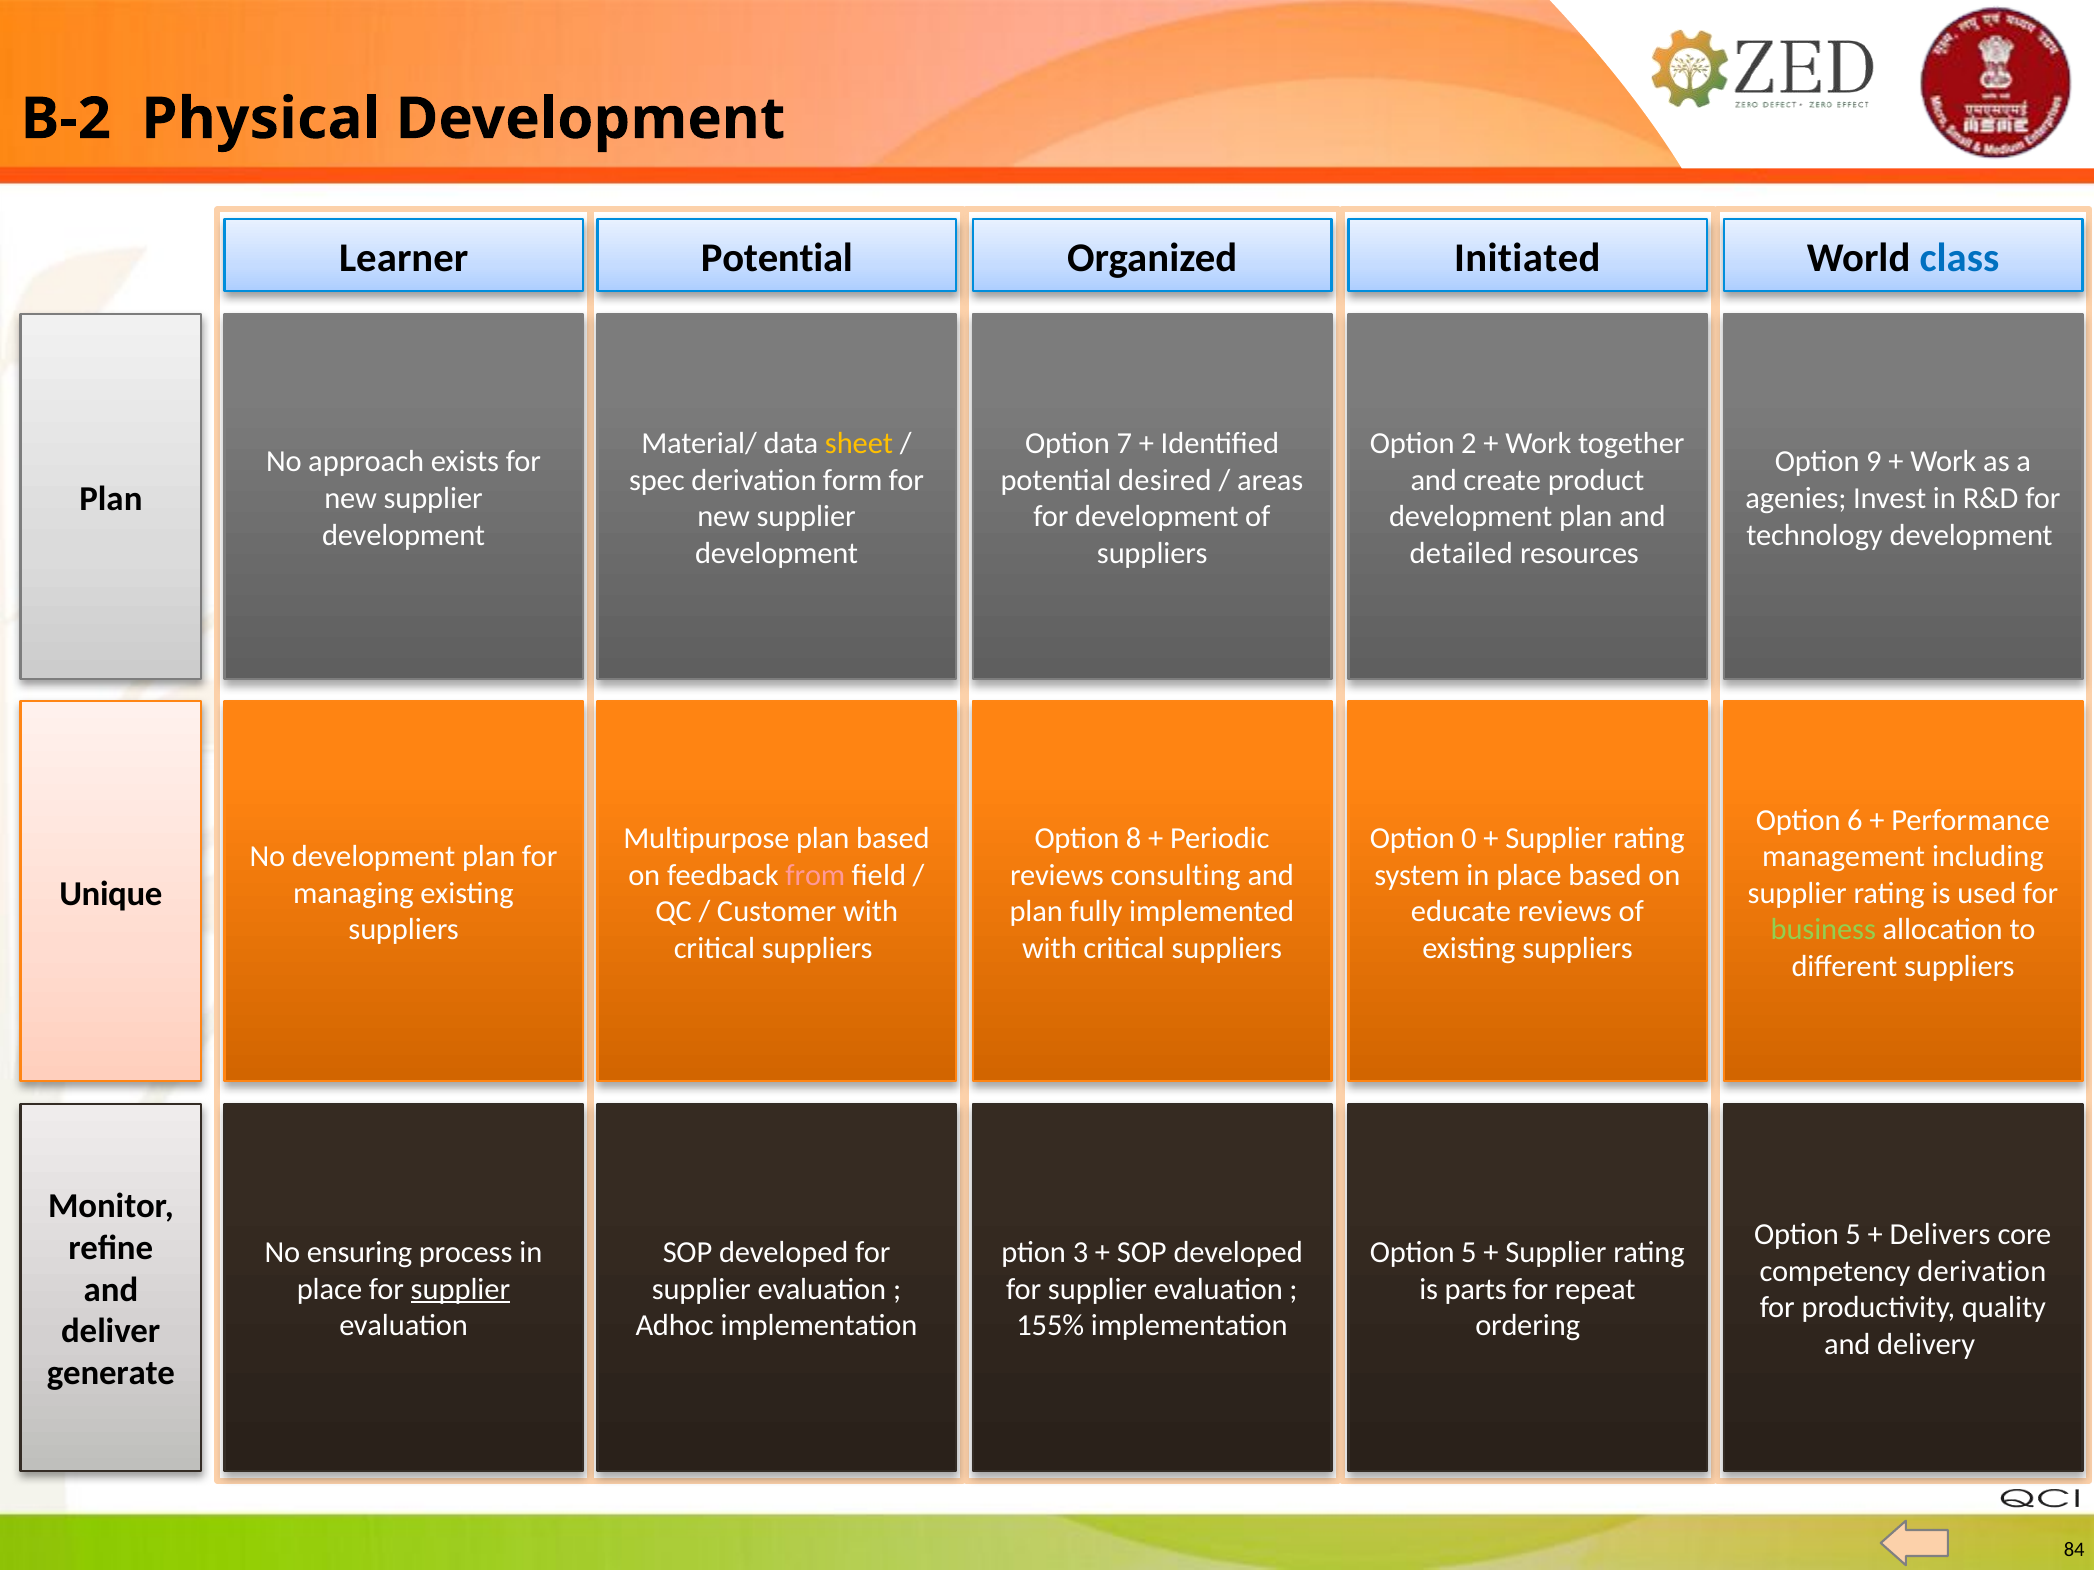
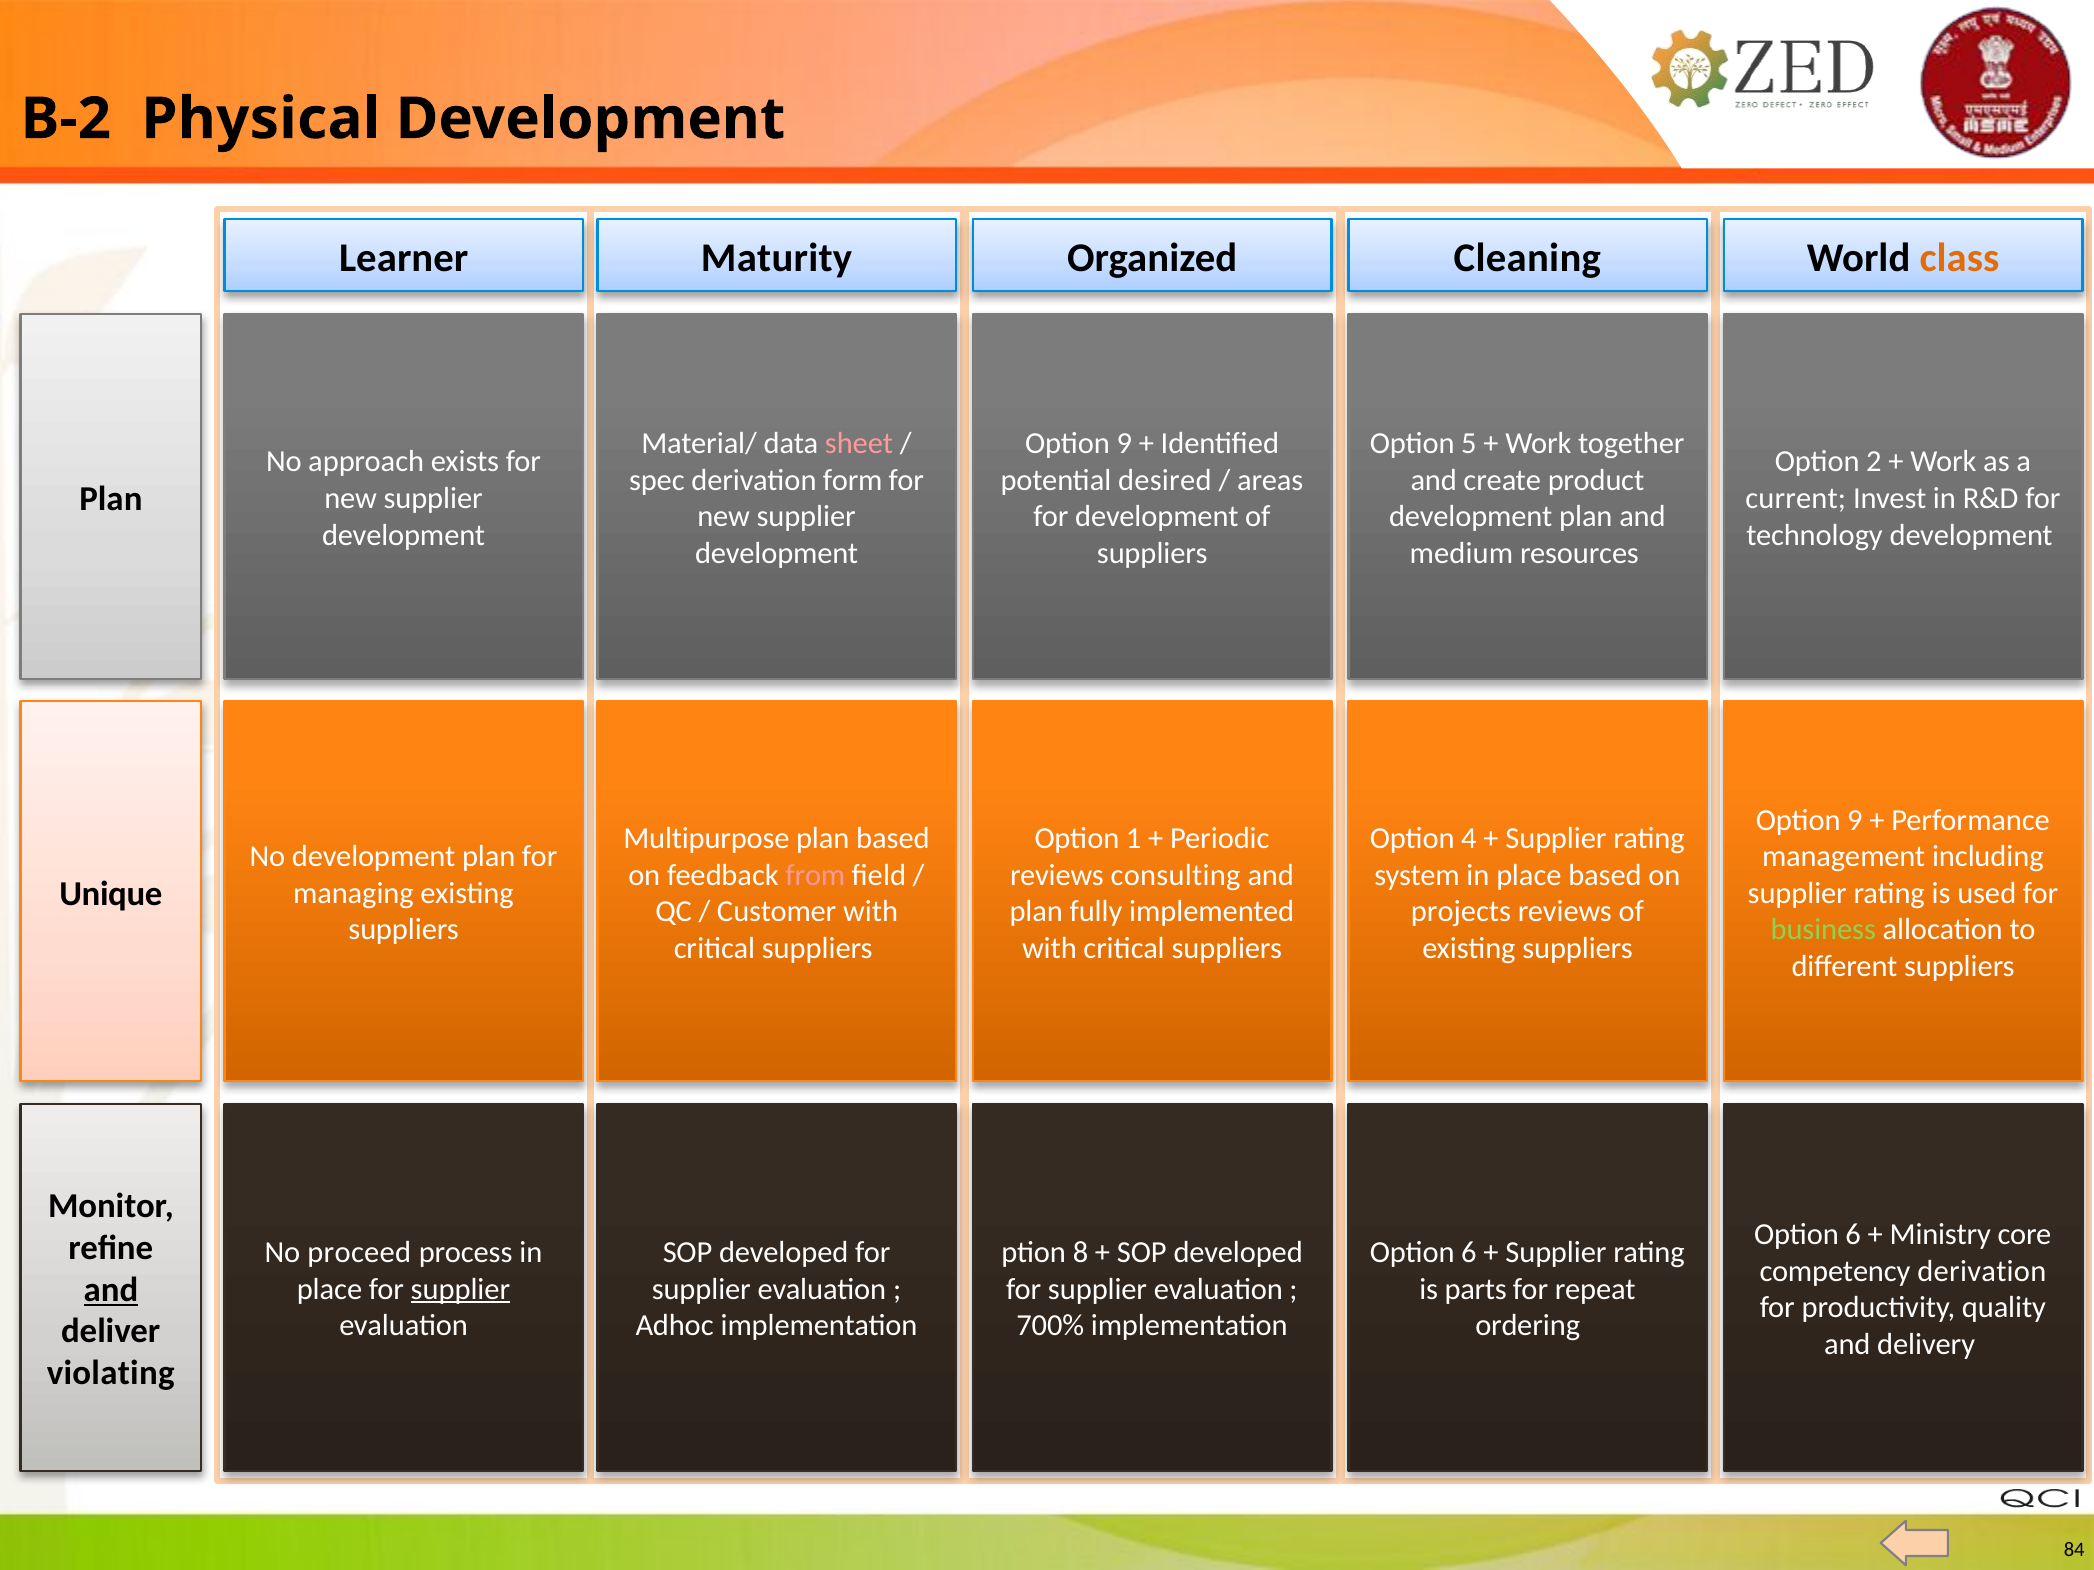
Learner Potential: Potential -> Maturity
Initiated: Initiated -> Cleaning
class colour: blue -> orange
sheet colour: yellow -> pink
7 at (1124, 444): 7 -> 9
2: 2 -> 5
9: 9 -> 2
agenies: agenies -> current
detailed: detailed -> medium
6 at (1855, 820): 6 -> 9
8: 8 -> 1
0: 0 -> 4
educate: educate -> projects
5 at (1853, 1235): 5 -> 6
Delivers: Delivers -> Ministry
ensuring: ensuring -> proceed
3: 3 -> 8
5 at (1469, 1253): 5 -> 6
and at (111, 1290) underline: none -> present
155%: 155% -> 700%
generate: generate -> violating
